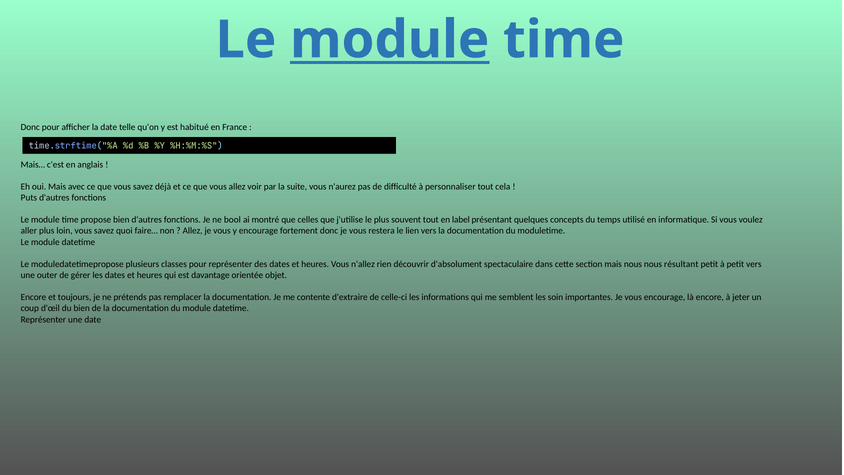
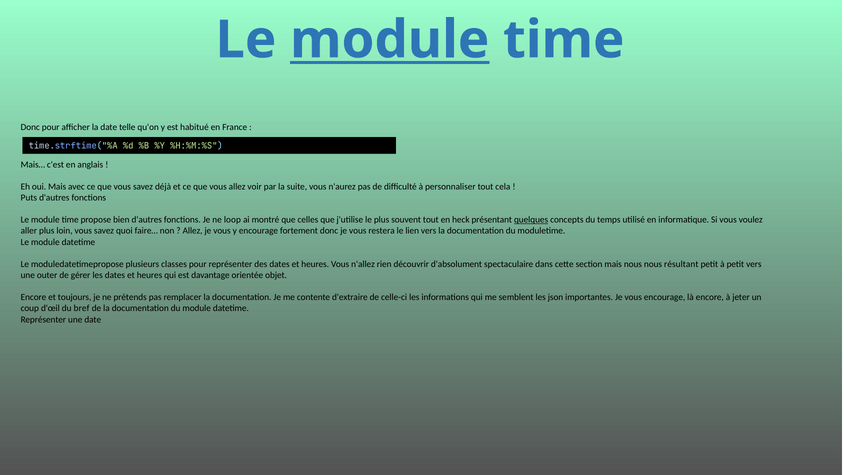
bool: bool -> loop
label: label -> heck
quelques underline: none -> present
soin: soin -> json
du bien: bien -> bref
